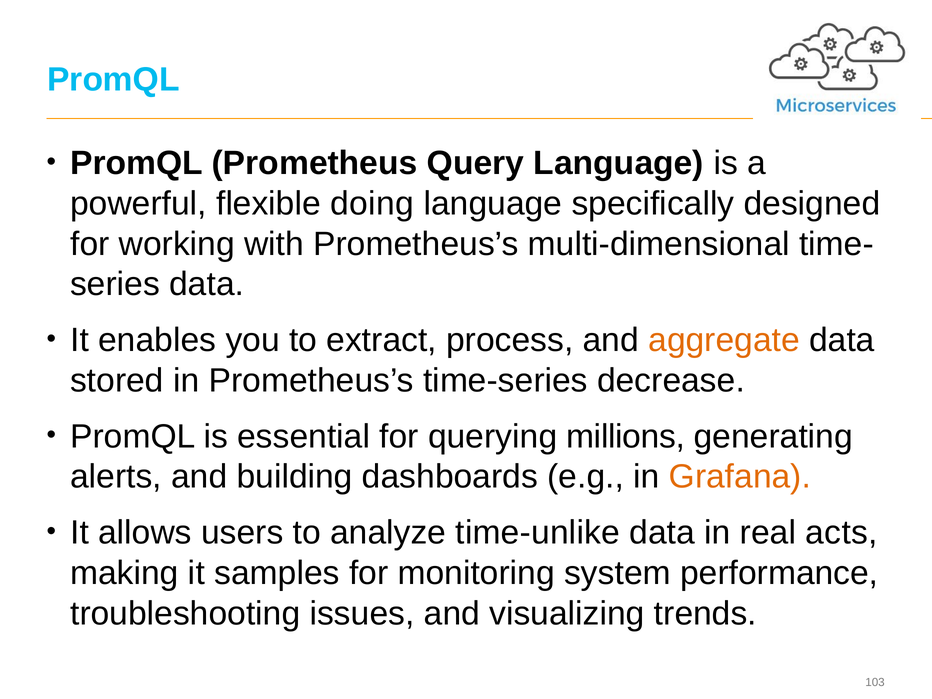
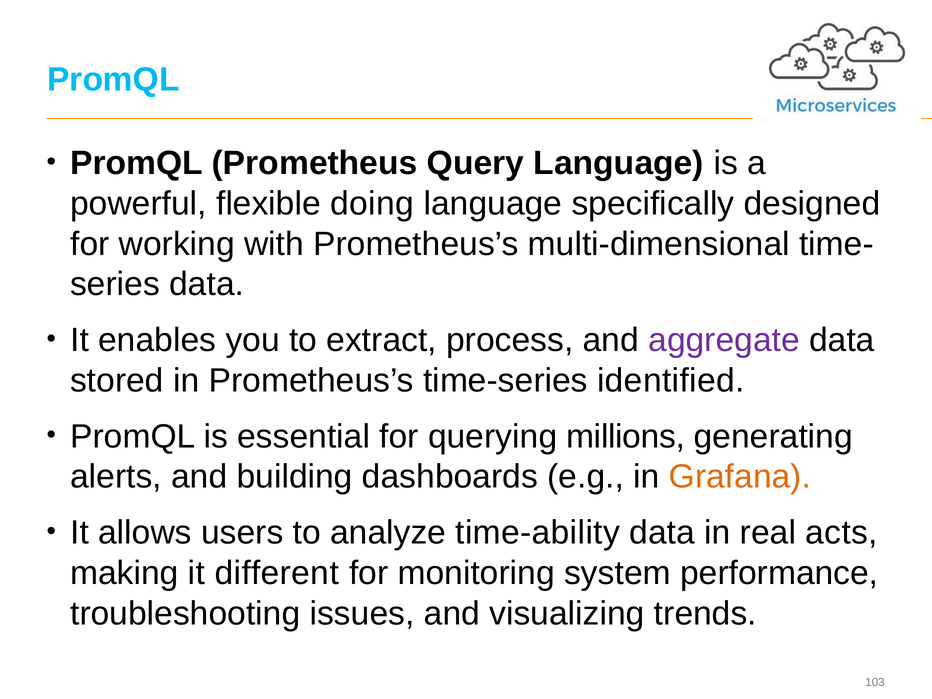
aggregate colour: orange -> purple
decrease: decrease -> identified
time-unlike: time-unlike -> time-ability
samples: samples -> different
